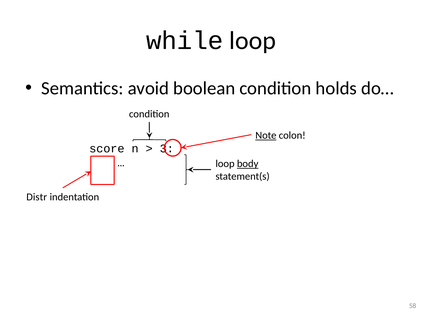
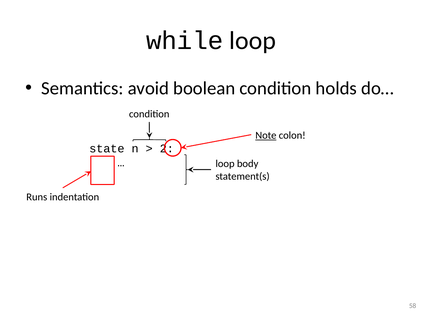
score: score -> state
3: 3 -> 2
body underline: present -> none
Distr: Distr -> Runs
